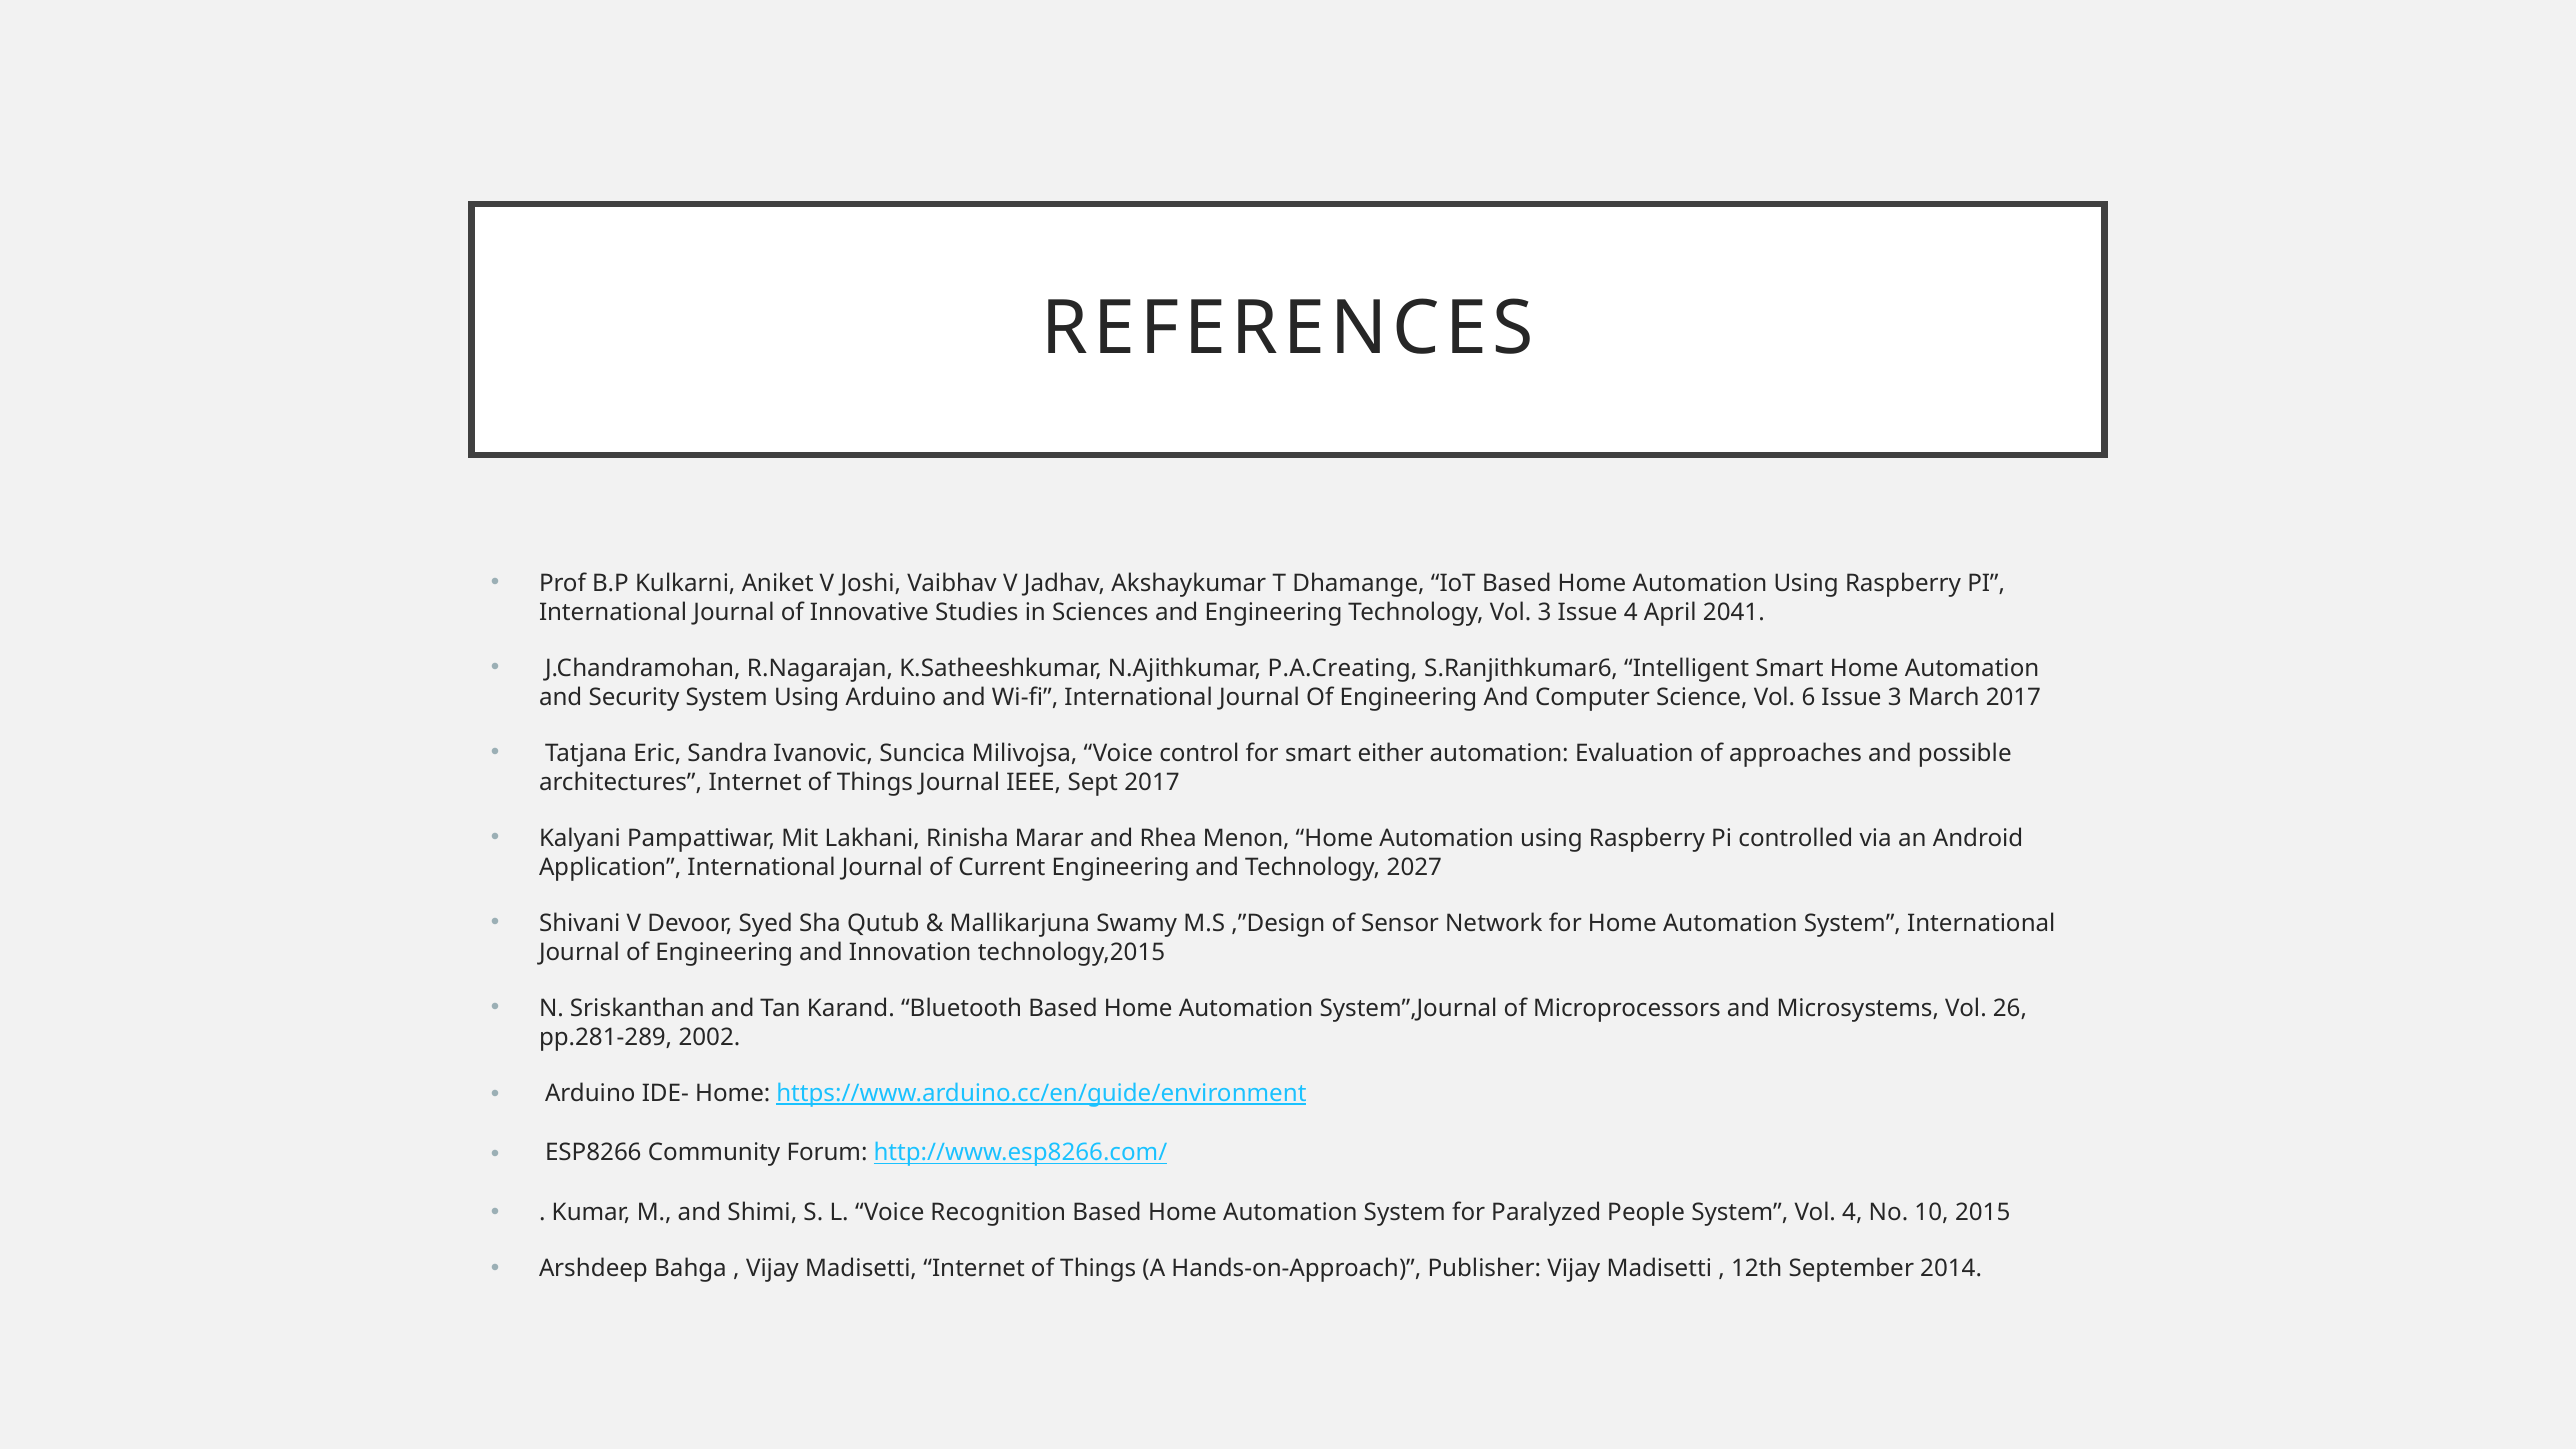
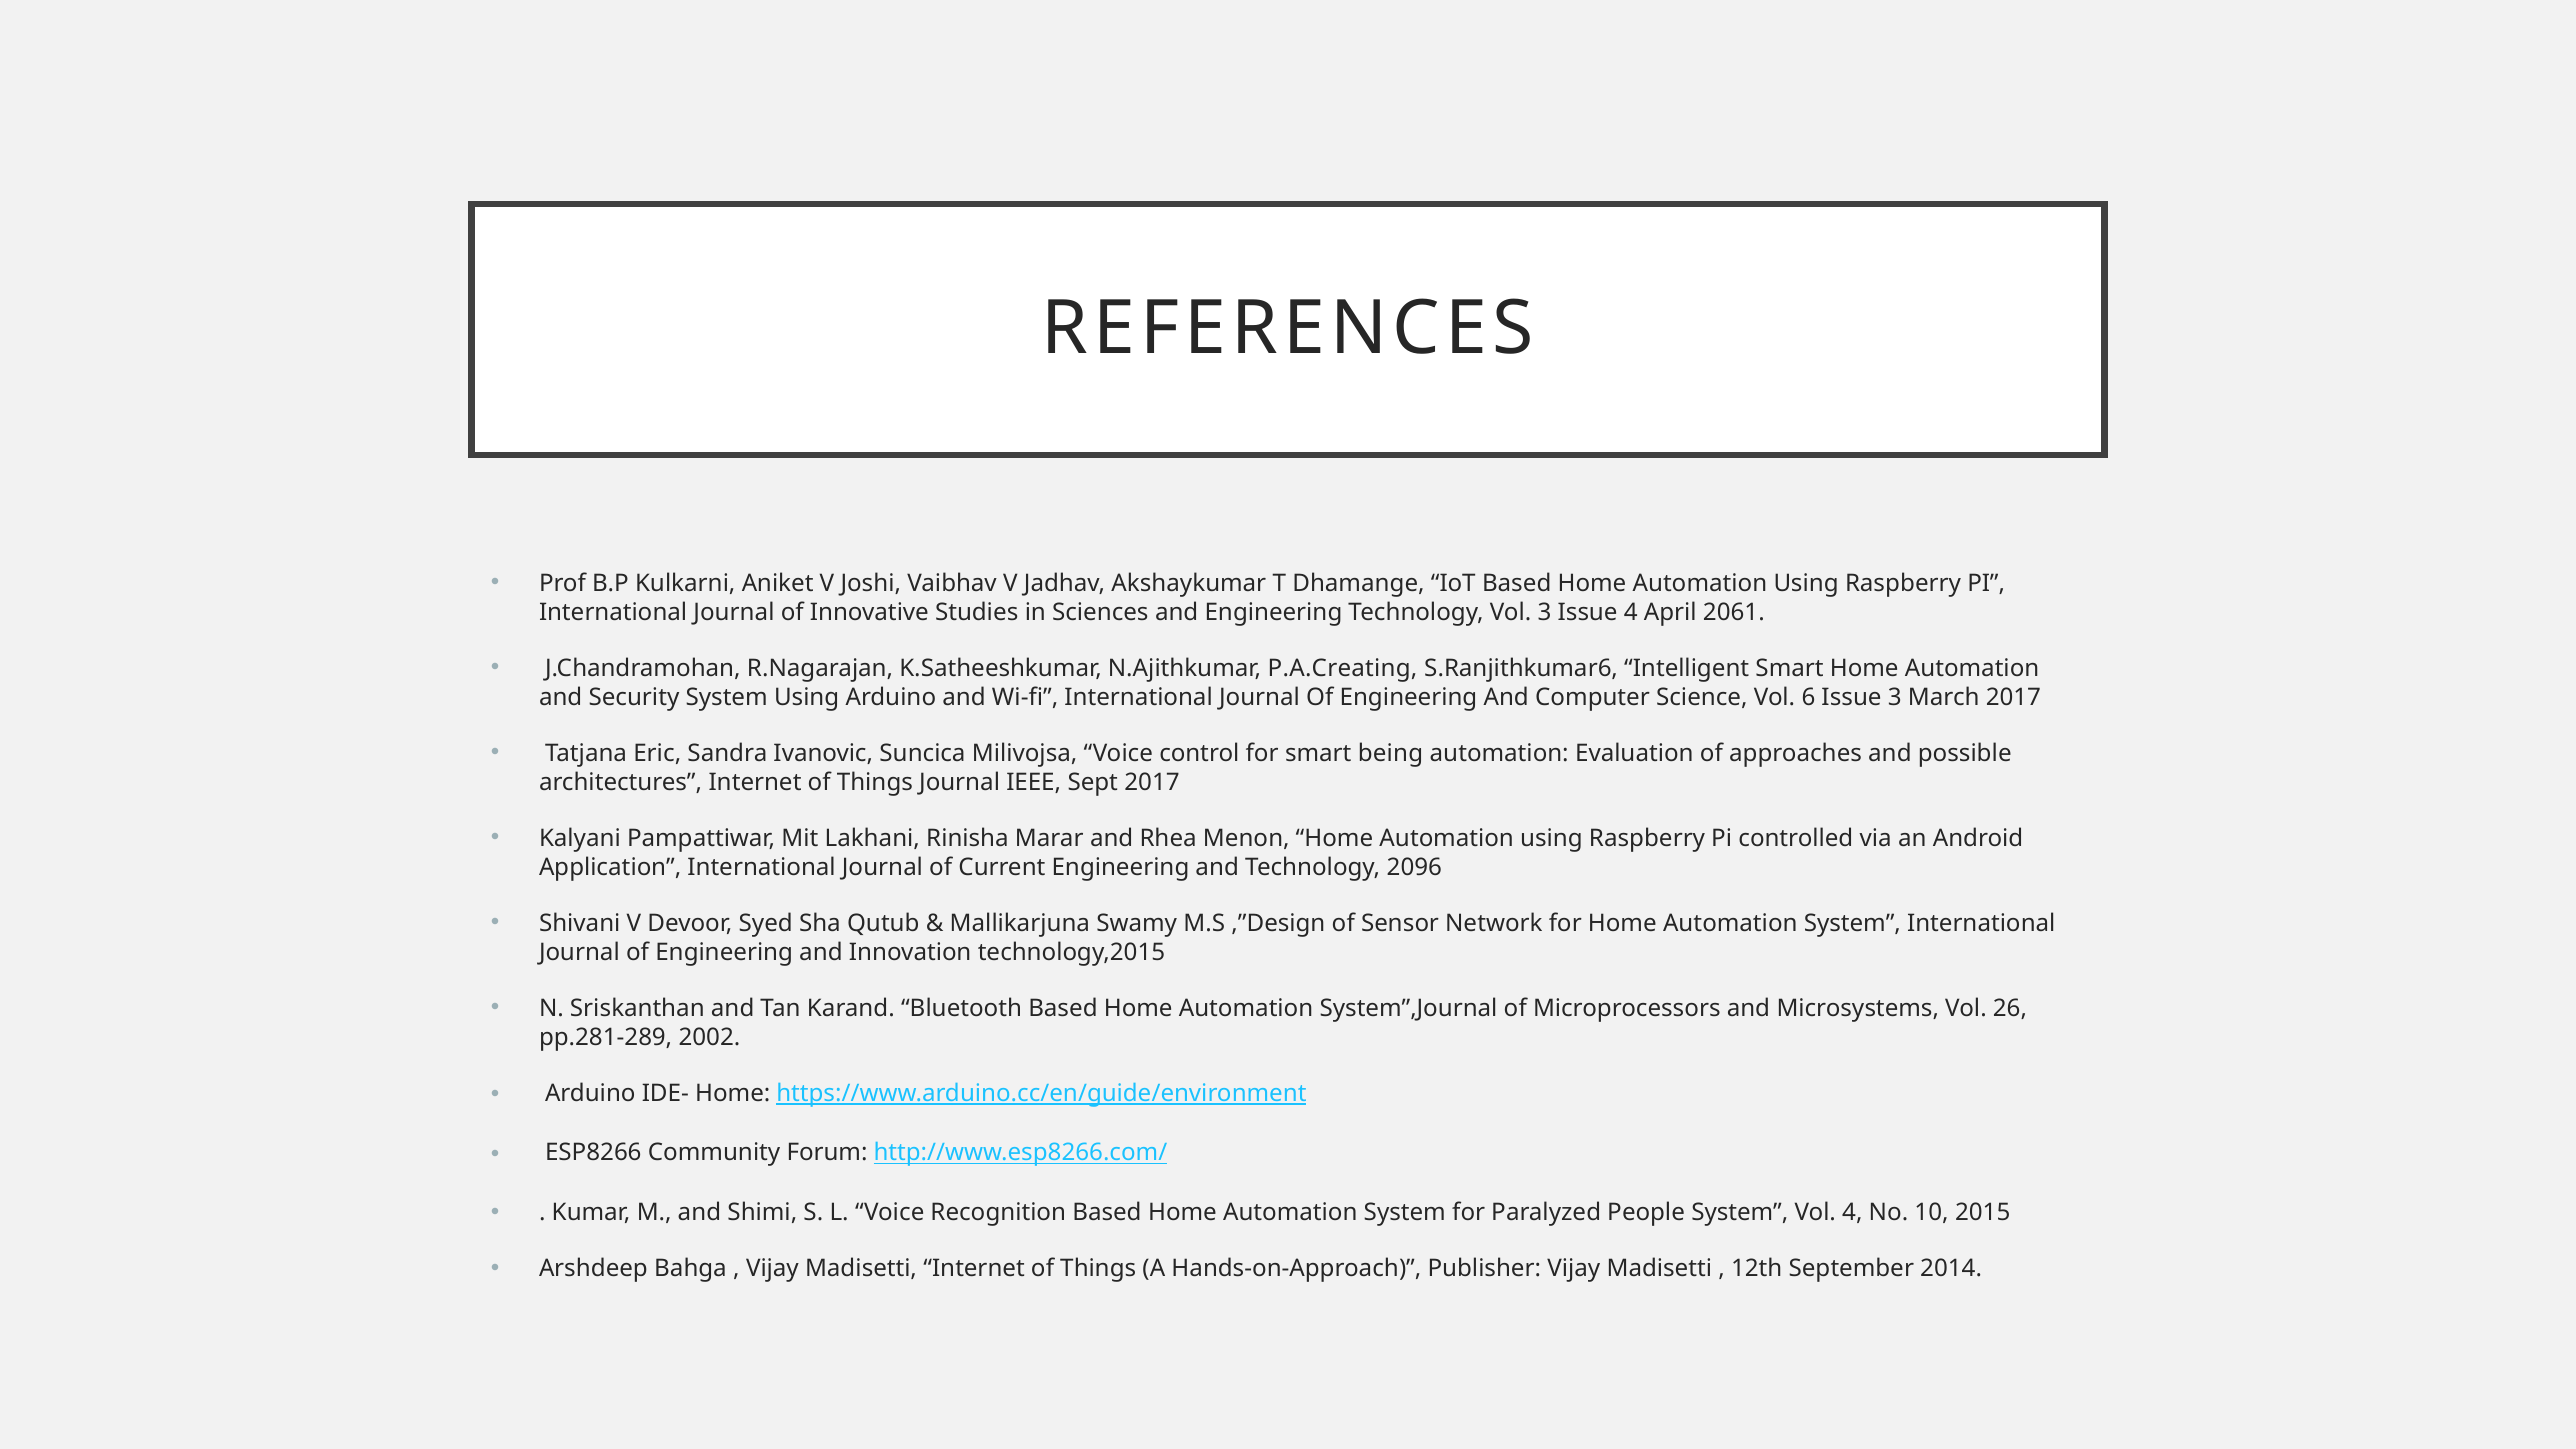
2041: 2041 -> 2061
either: either -> being
2027: 2027 -> 2096
